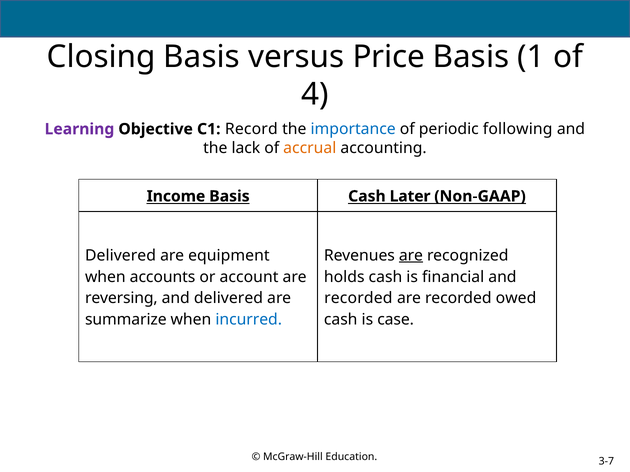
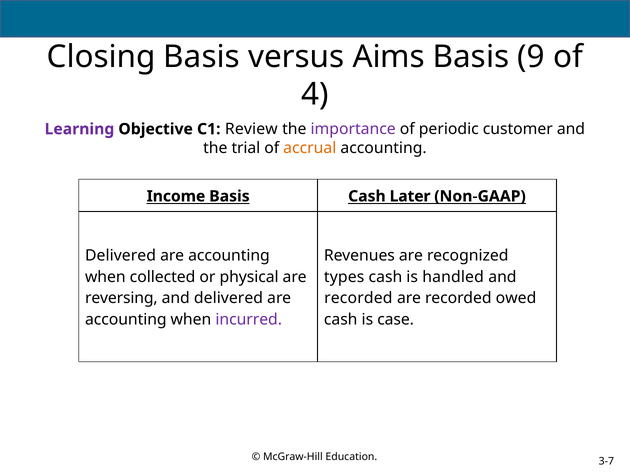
Price: Price -> Aims
1: 1 -> 9
Record: Record -> Review
importance colour: blue -> purple
following: following -> customer
lack: lack -> trial
equipment at (229, 256): equipment -> accounting
are at (411, 256) underline: present -> none
accounts: accounts -> collected
account: account -> physical
holds: holds -> types
financial: financial -> handled
summarize at (126, 320): summarize -> accounting
incurred colour: blue -> purple
